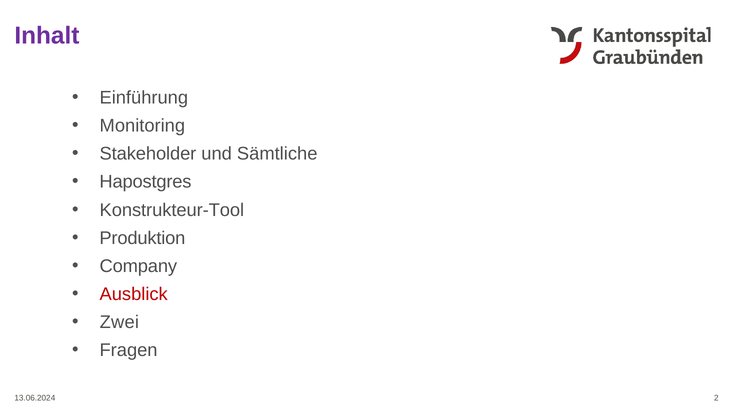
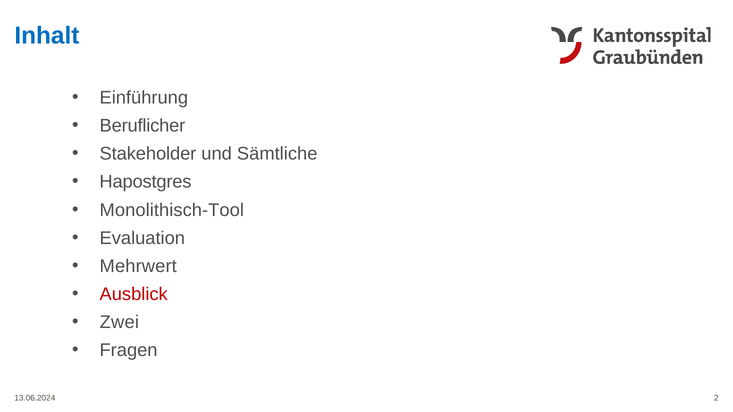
Inhalt colour: purple -> blue
Monitoring: Monitoring -> Beruflicher
Konstrukteur-Tool: Konstrukteur-Tool -> Monolithisch-Tool
Produktion: Produktion -> Evaluation
Company: Company -> Mehrwert
